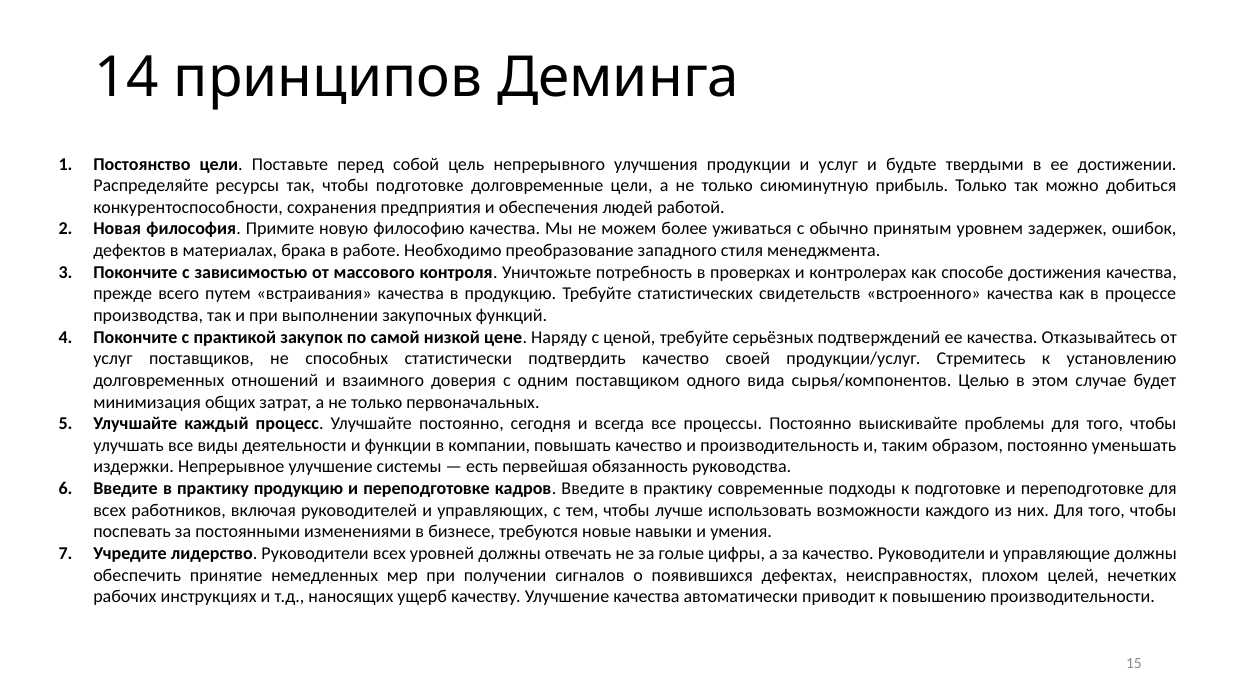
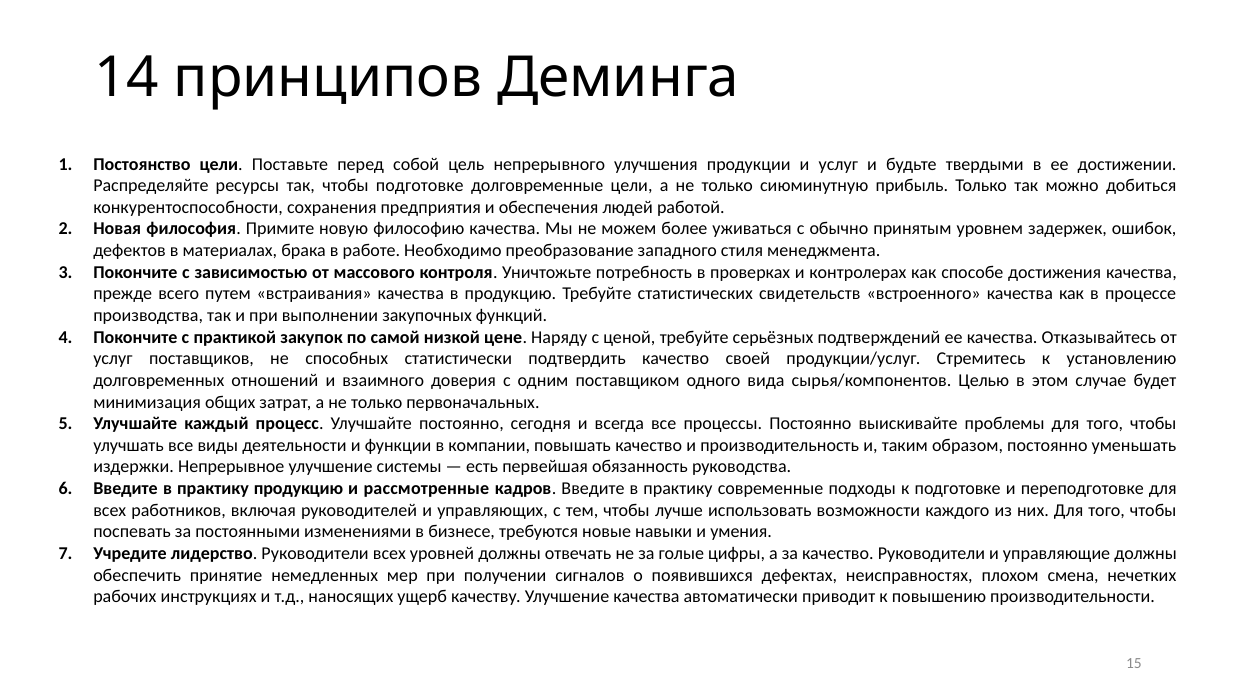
переподготовке at (427, 489): переподготовке -> рассмотренные
целей: целей -> смена
